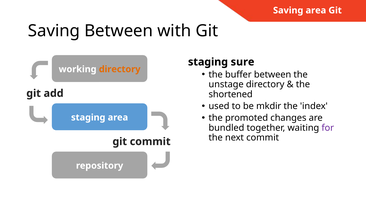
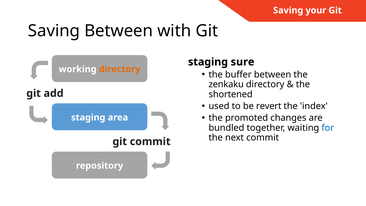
Saving area: area -> your
unstage: unstage -> zenkaku
mkdir: mkdir -> revert
for colour: purple -> blue
